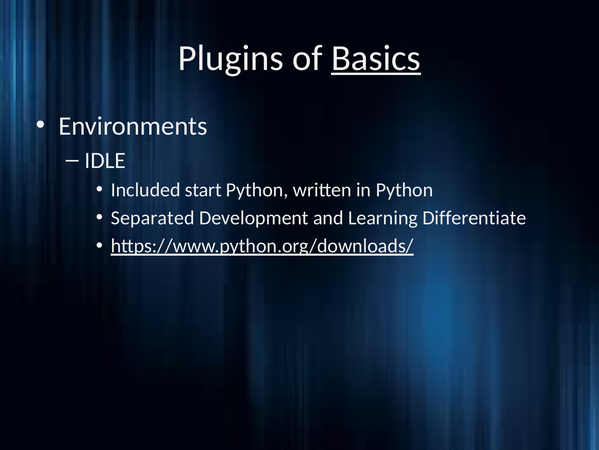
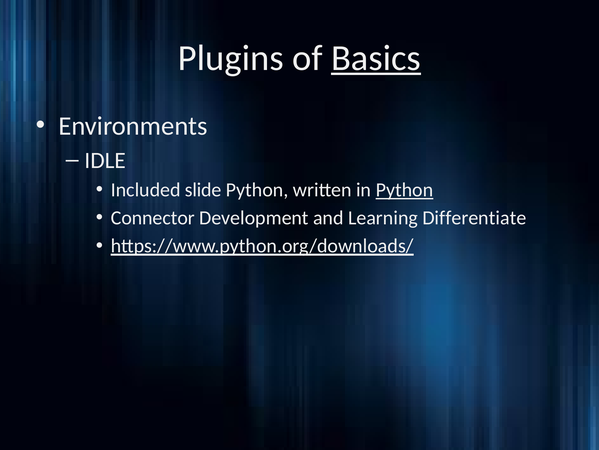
start: start -> slide
Python at (405, 190) underline: none -> present
Separated: Separated -> Connector
